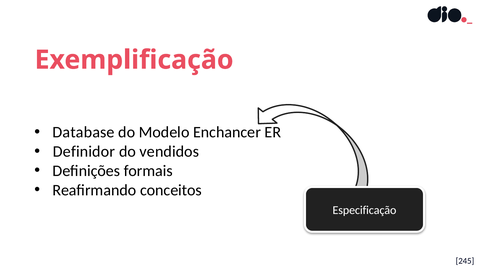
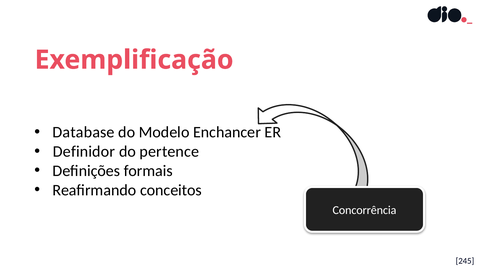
vendidos: vendidos -> pertence
Especificação: Especificação -> Concorrência
